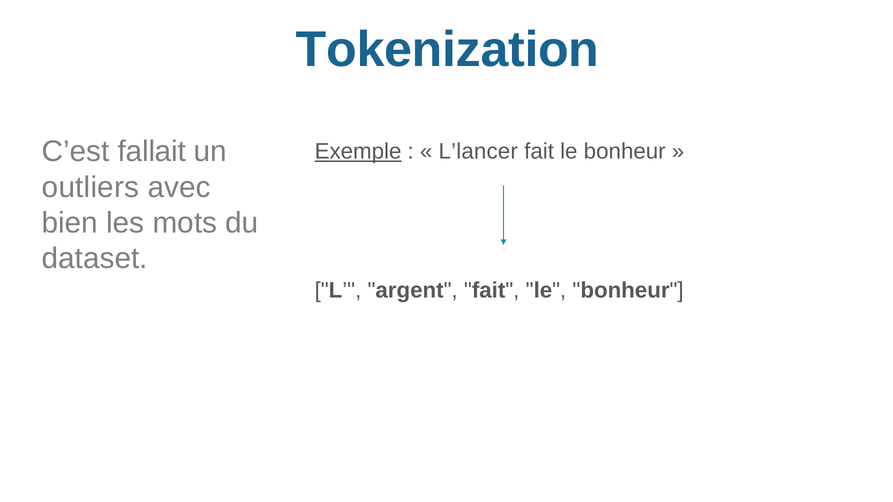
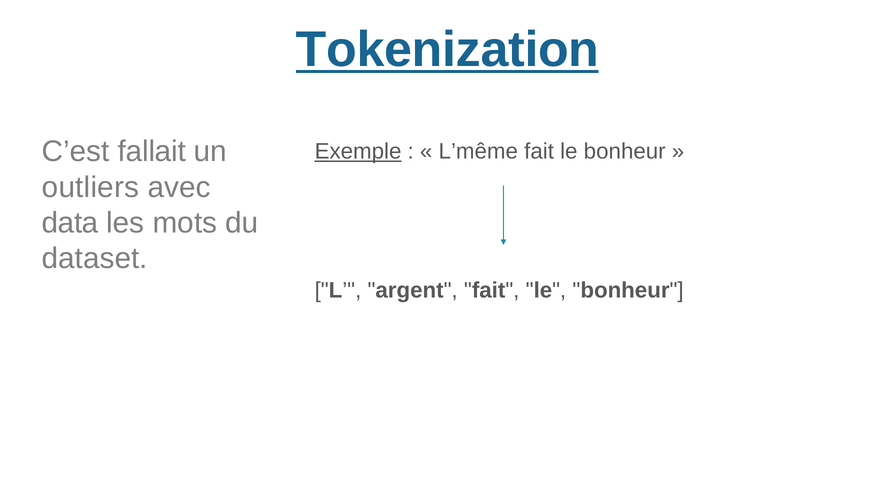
Tokenization underline: none -> present
L’lancer: L’lancer -> L’même
bien: bien -> data
